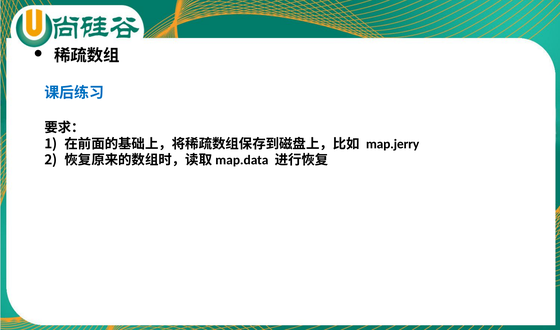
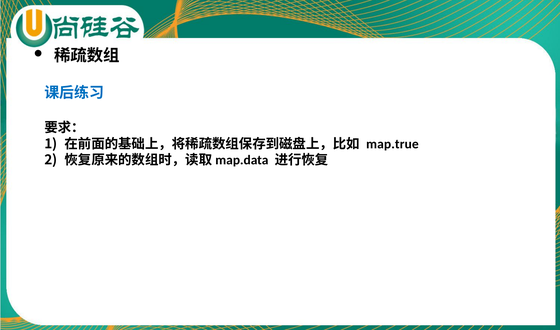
map.jerry: map.jerry -> map.true
